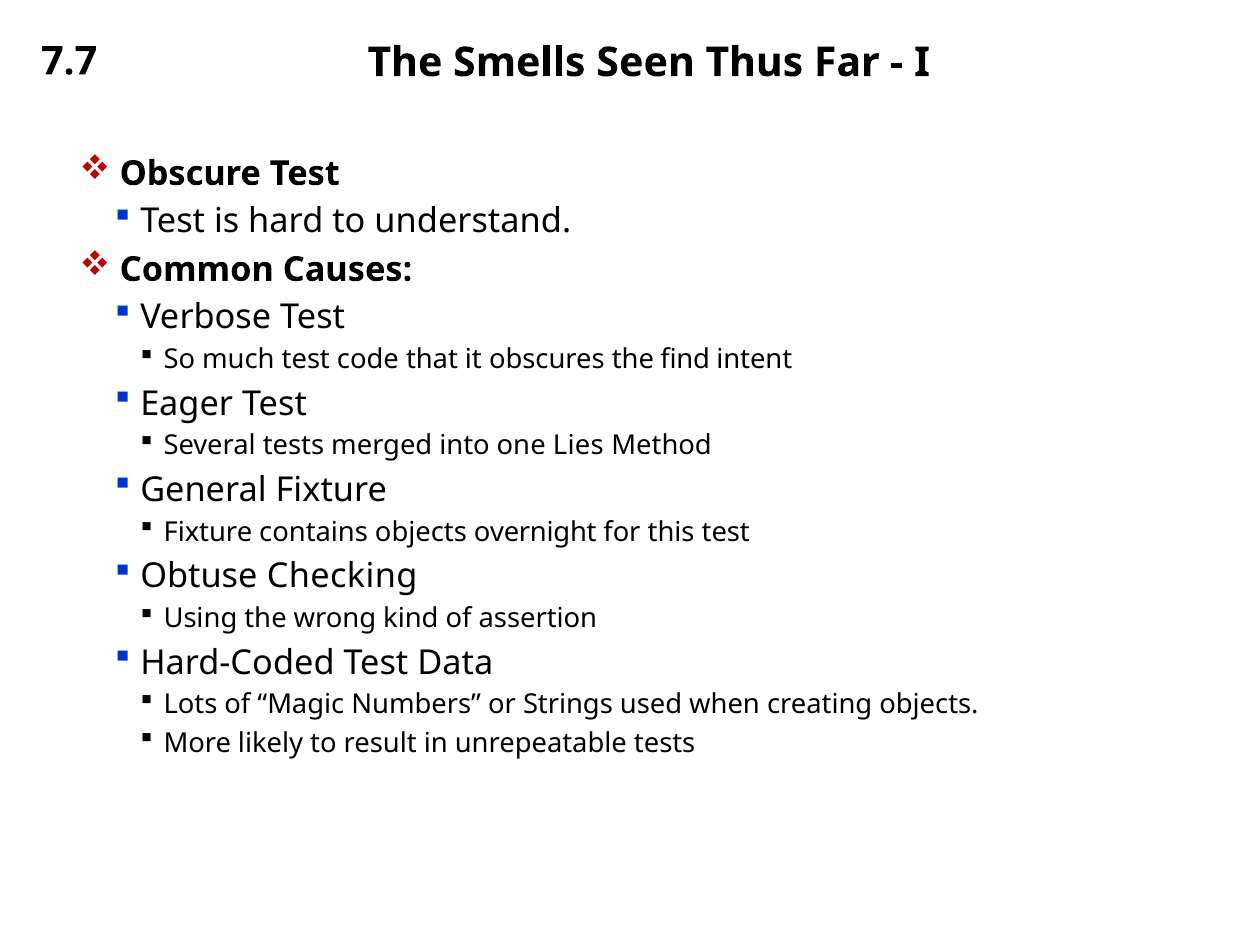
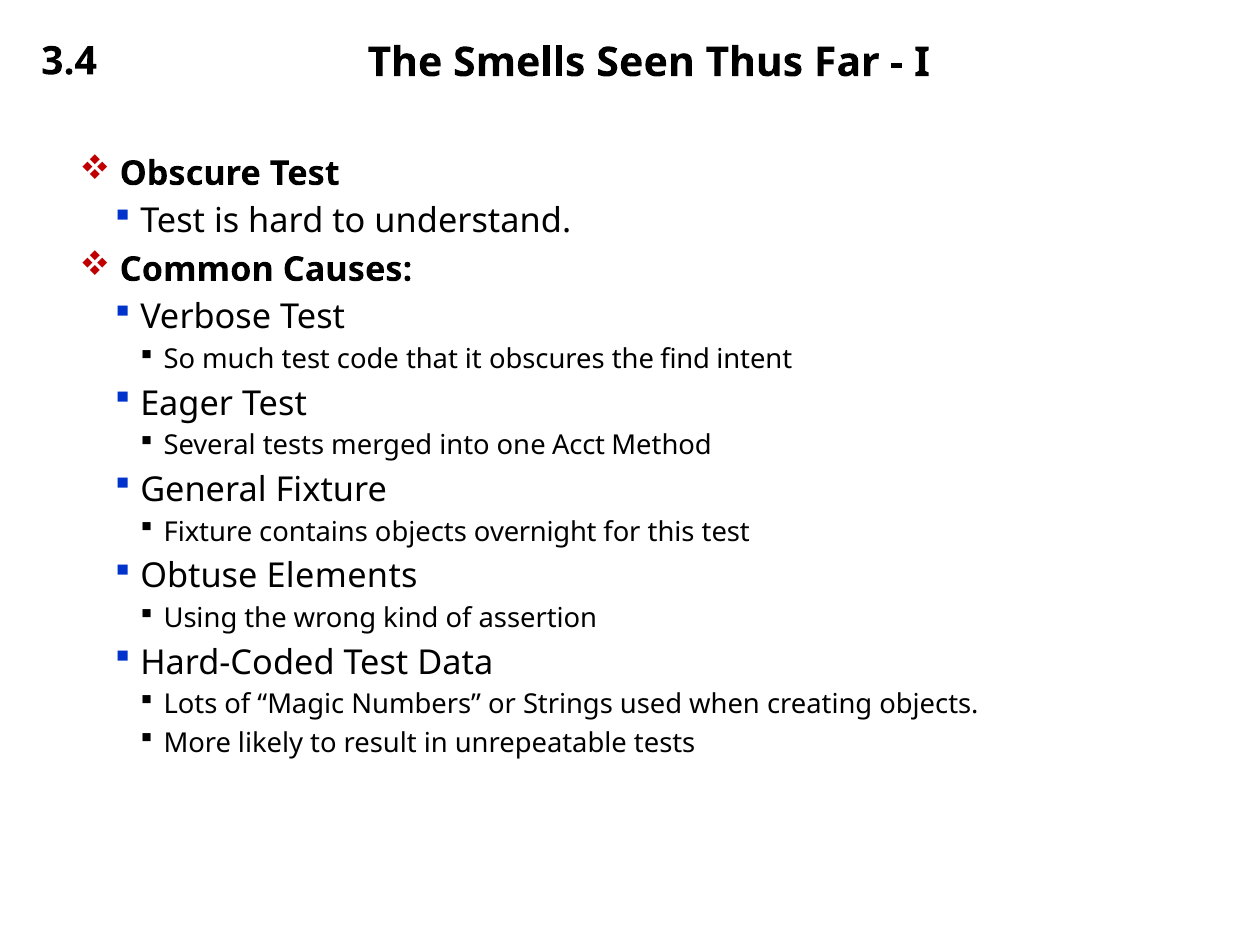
7.7: 7.7 -> 3.4
Lies: Lies -> Acct
Checking: Checking -> Elements
